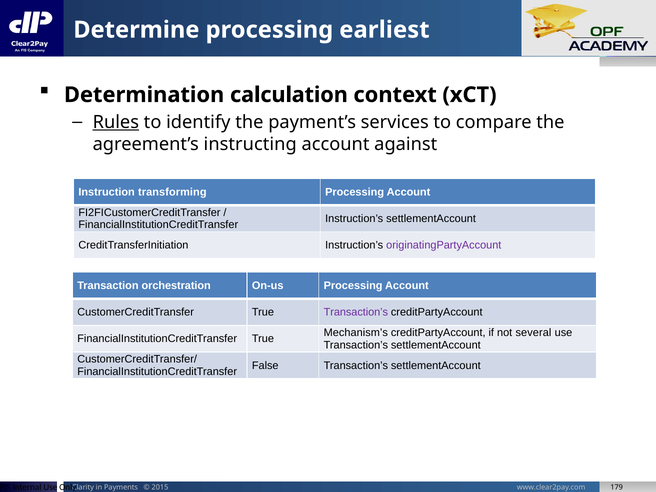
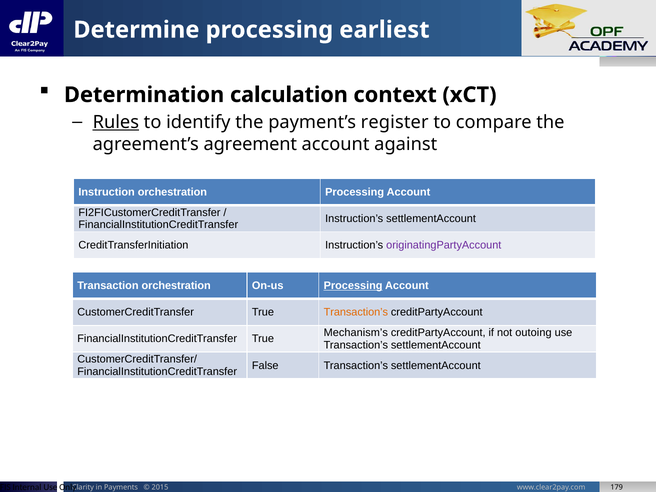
services: services -> register
instructing: instructing -> agreement
Instruction transforming: transforming -> orchestration
Processing at (353, 286) underline: none -> present
Transaction’s at (356, 312) colour: purple -> orange
several: several -> outoing
